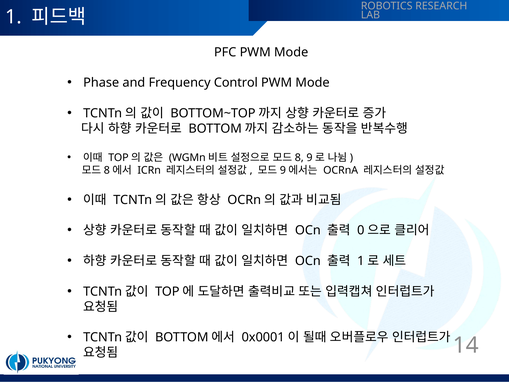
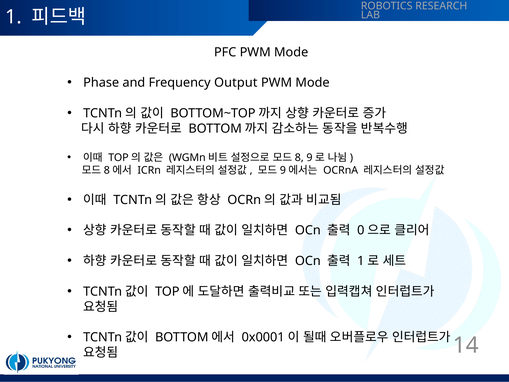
Control: Control -> Output
